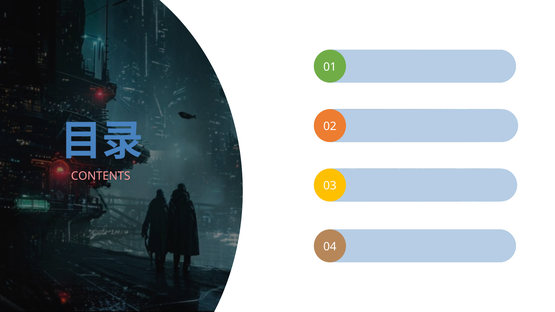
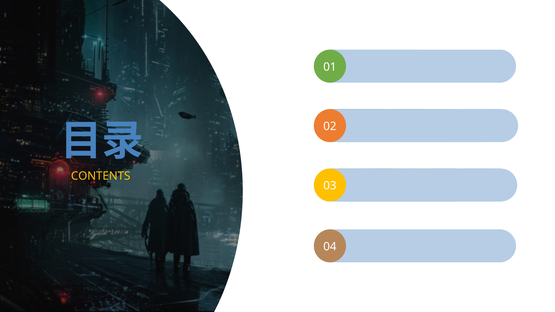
CONTENTS colour: pink -> yellow
